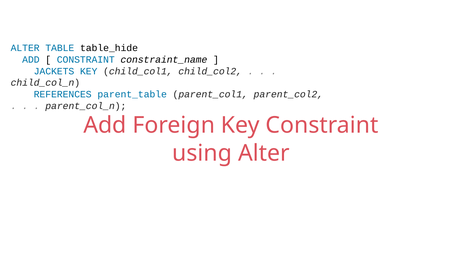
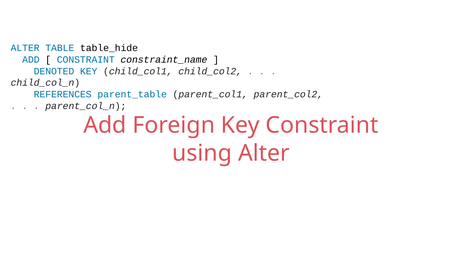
JACKETS: JACKETS -> DENOTED
